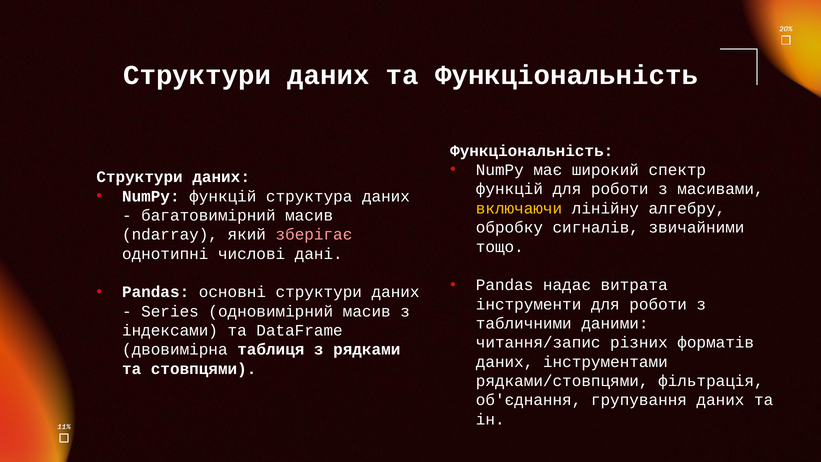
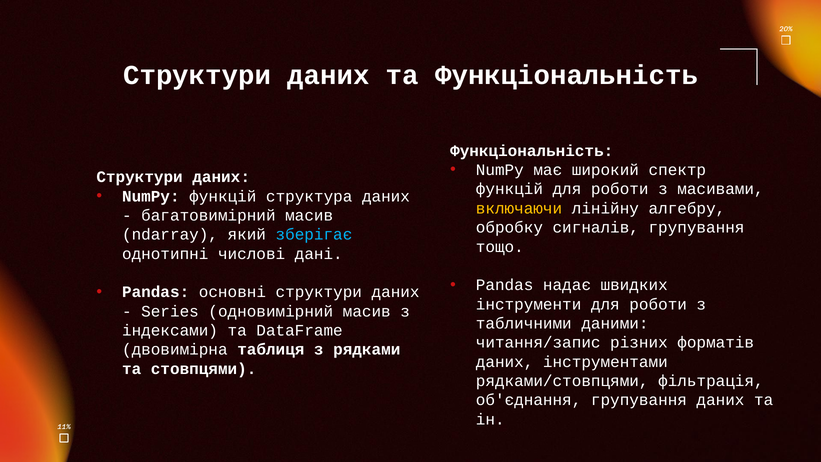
сигналів звичайними: звичайними -> групування
зберігає colour: pink -> light blue
витрата: витрата -> швидких
